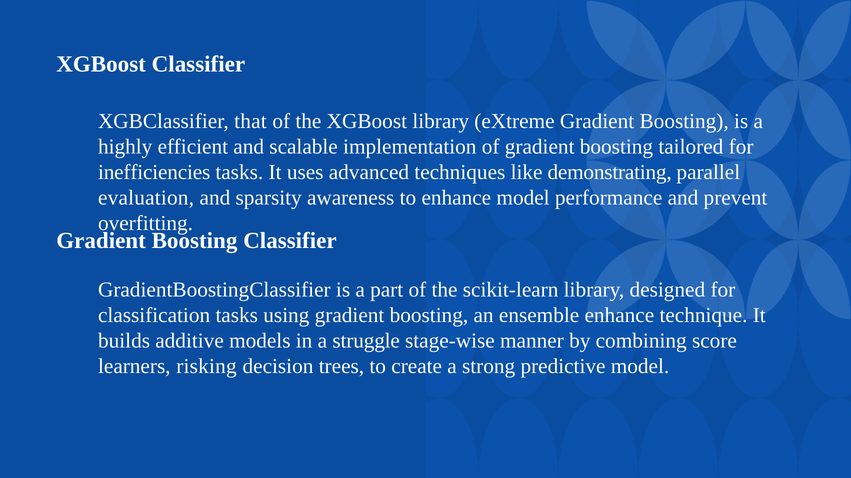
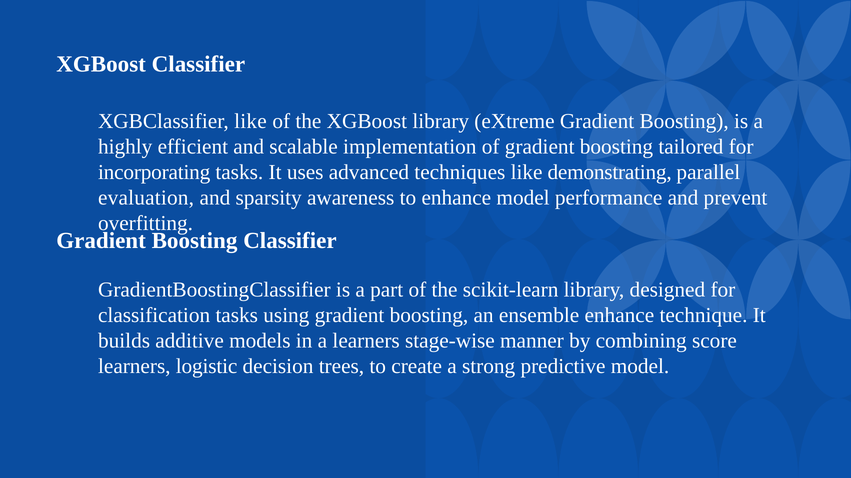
XGBClassifier that: that -> like
inefficiencies: inefficiencies -> incorporating
a struggle: struggle -> learners
risking: risking -> logistic
